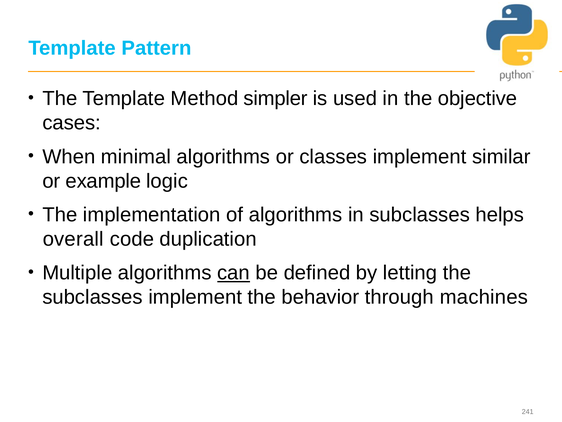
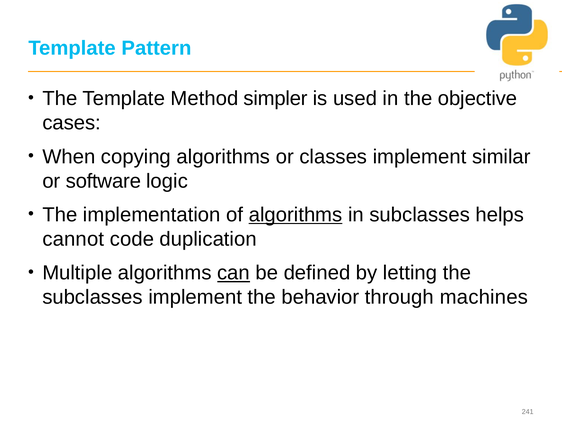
minimal: minimal -> copying
example: example -> software
algorithms at (296, 215) underline: none -> present
overall: overall -> cannot
